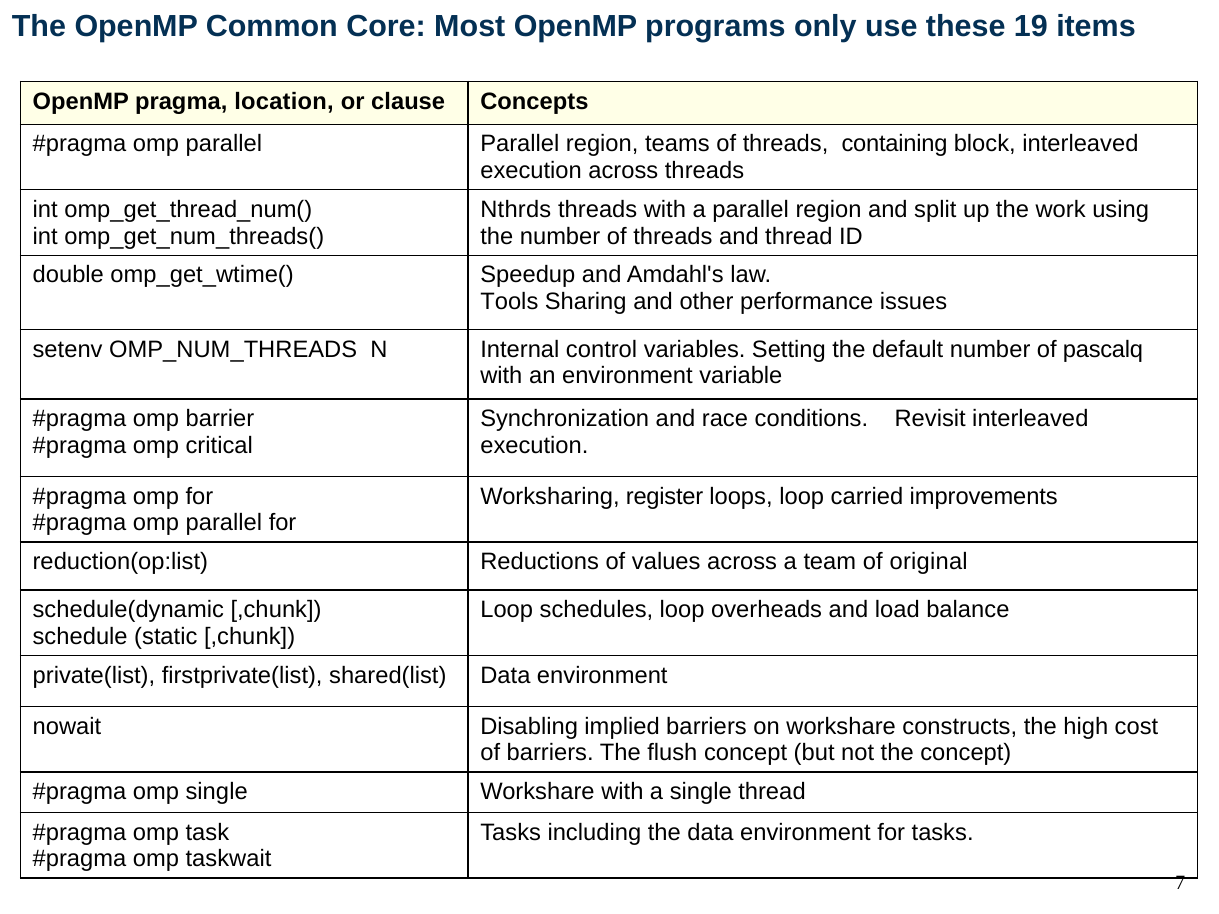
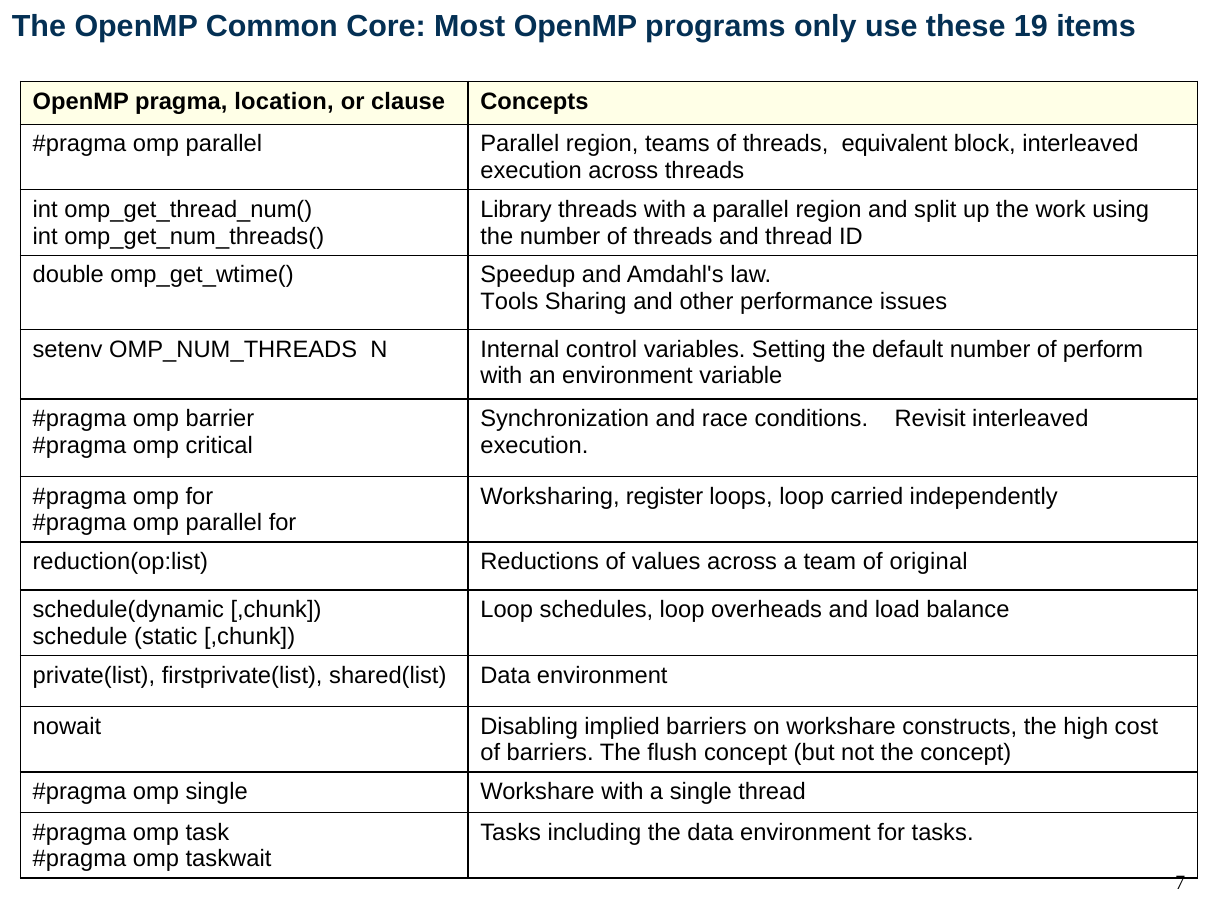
containing: containing -> equivalent
Nthrds: Nthrds -> Library
pascalq: pascalq -> perform
improvements: improvements -> independently
